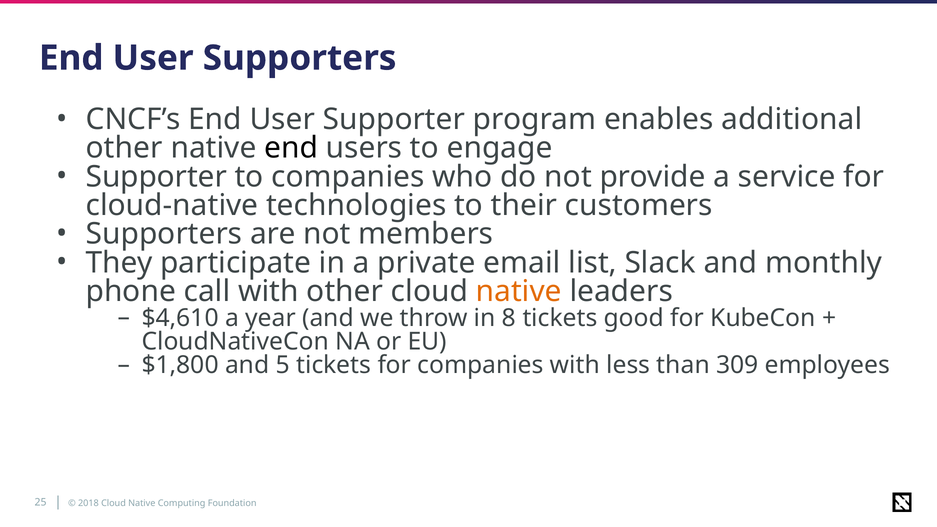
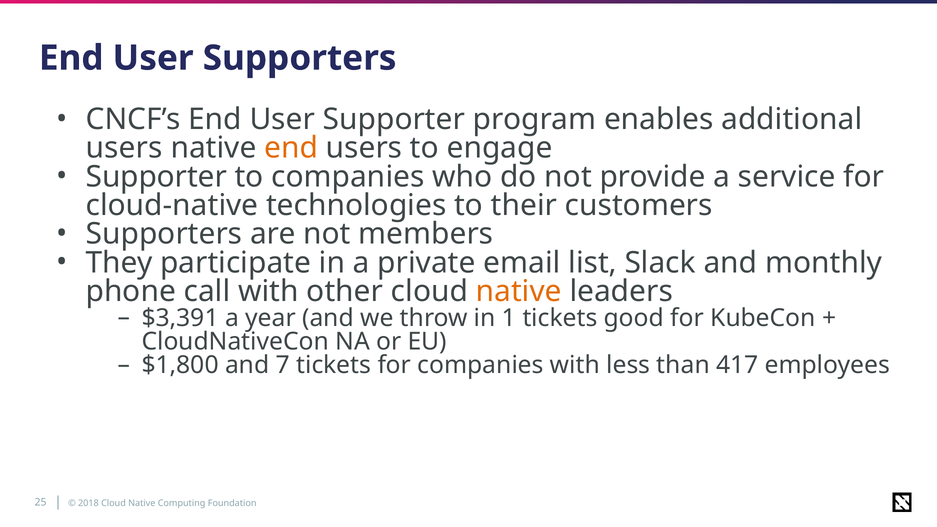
other at (124, 148): other -> users
end at (291, 148) colour: black -> orange
$4,610: $4,610 -> $3,391
8: 8 -> 1
5: 5 -> 7
309: 309 -> 417
